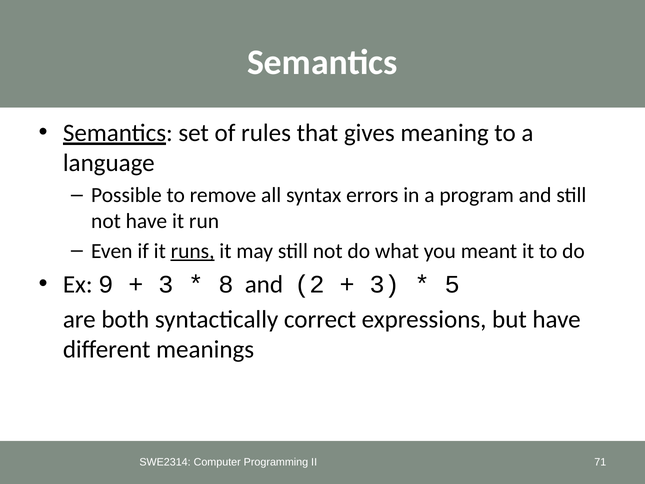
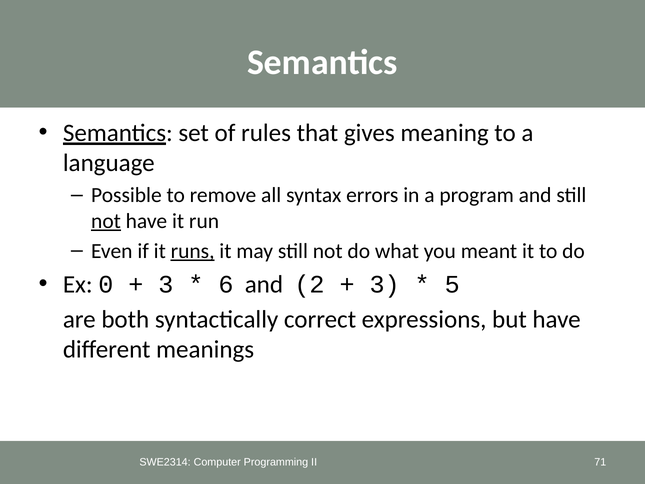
not at (106, 221) underline: none -> present
9: 9 -> 0
8: 8 -> 6
